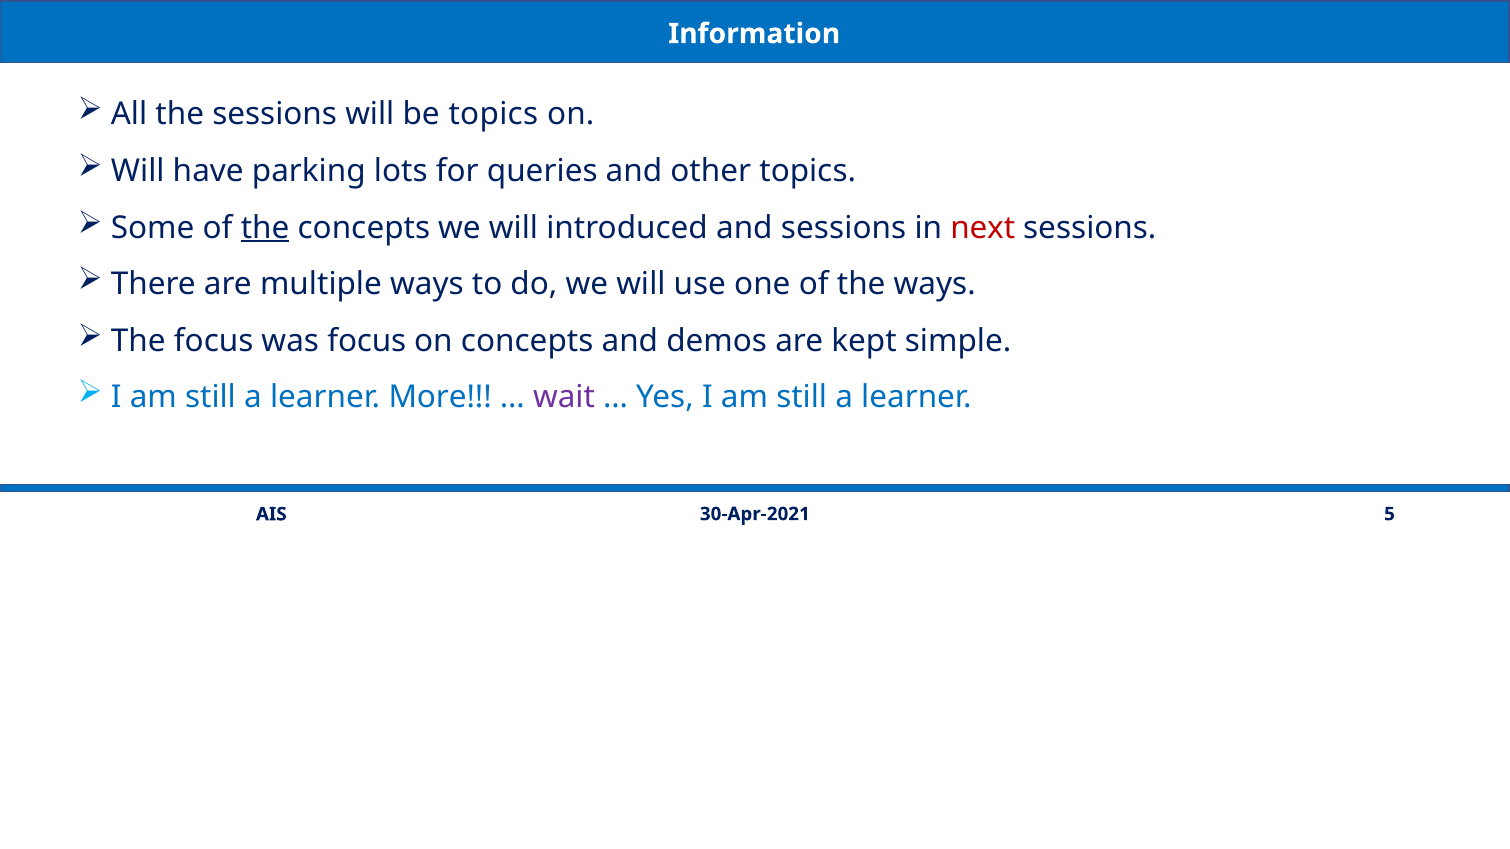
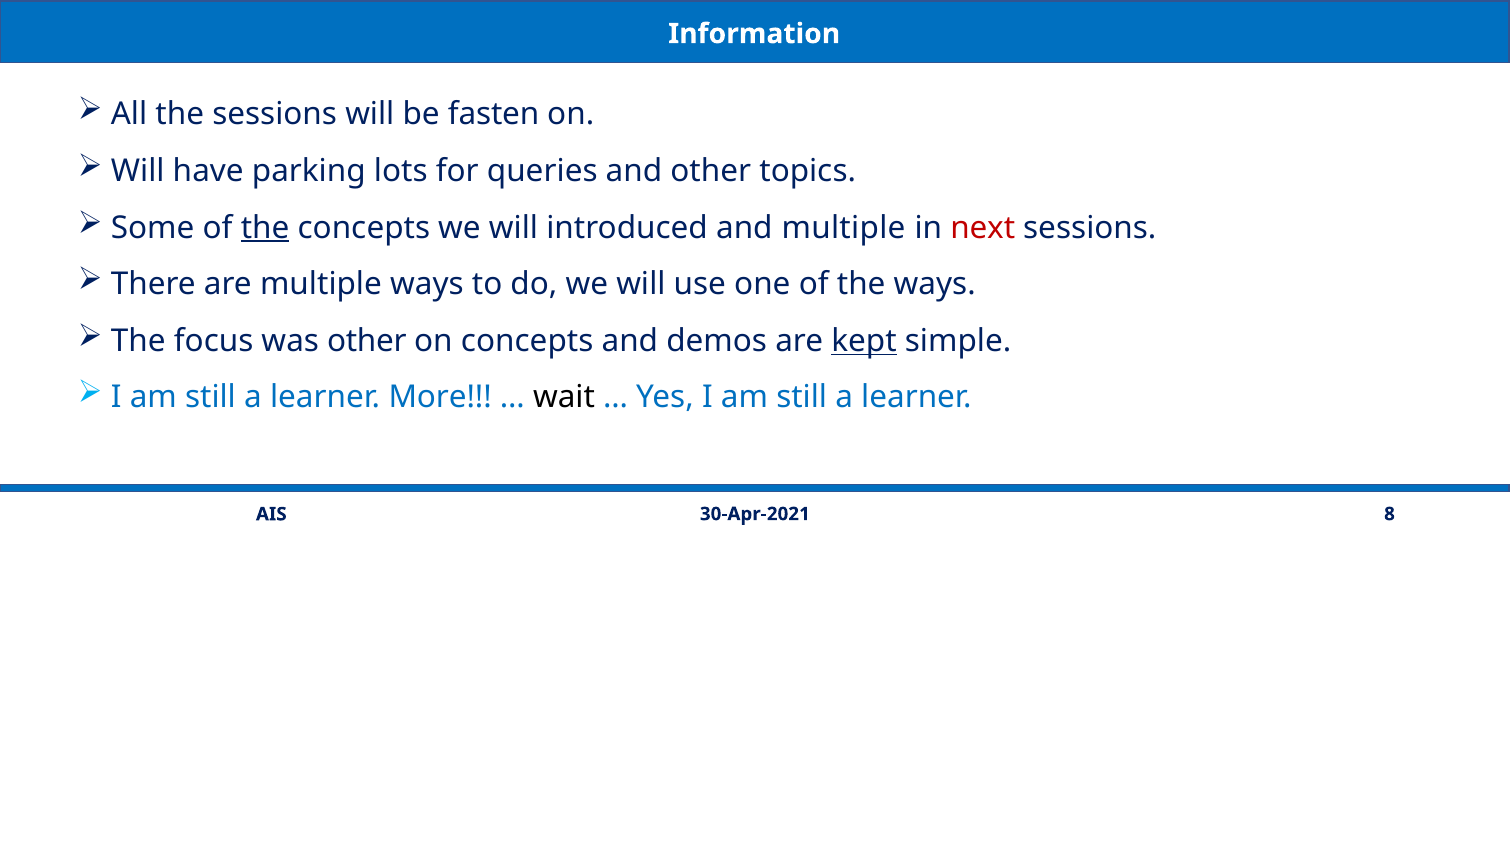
be topics: topics -> fasten
and sessions: sessions -> multiple
was focus: focus -> other
kept underline: none -> present
wait colour: purple -> black
5: 5 -> 8
